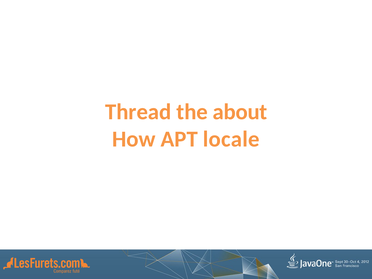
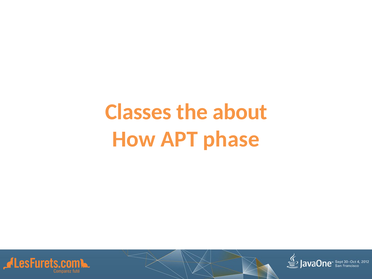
Thread: Thread -> Classes
locale: locale -> phase
